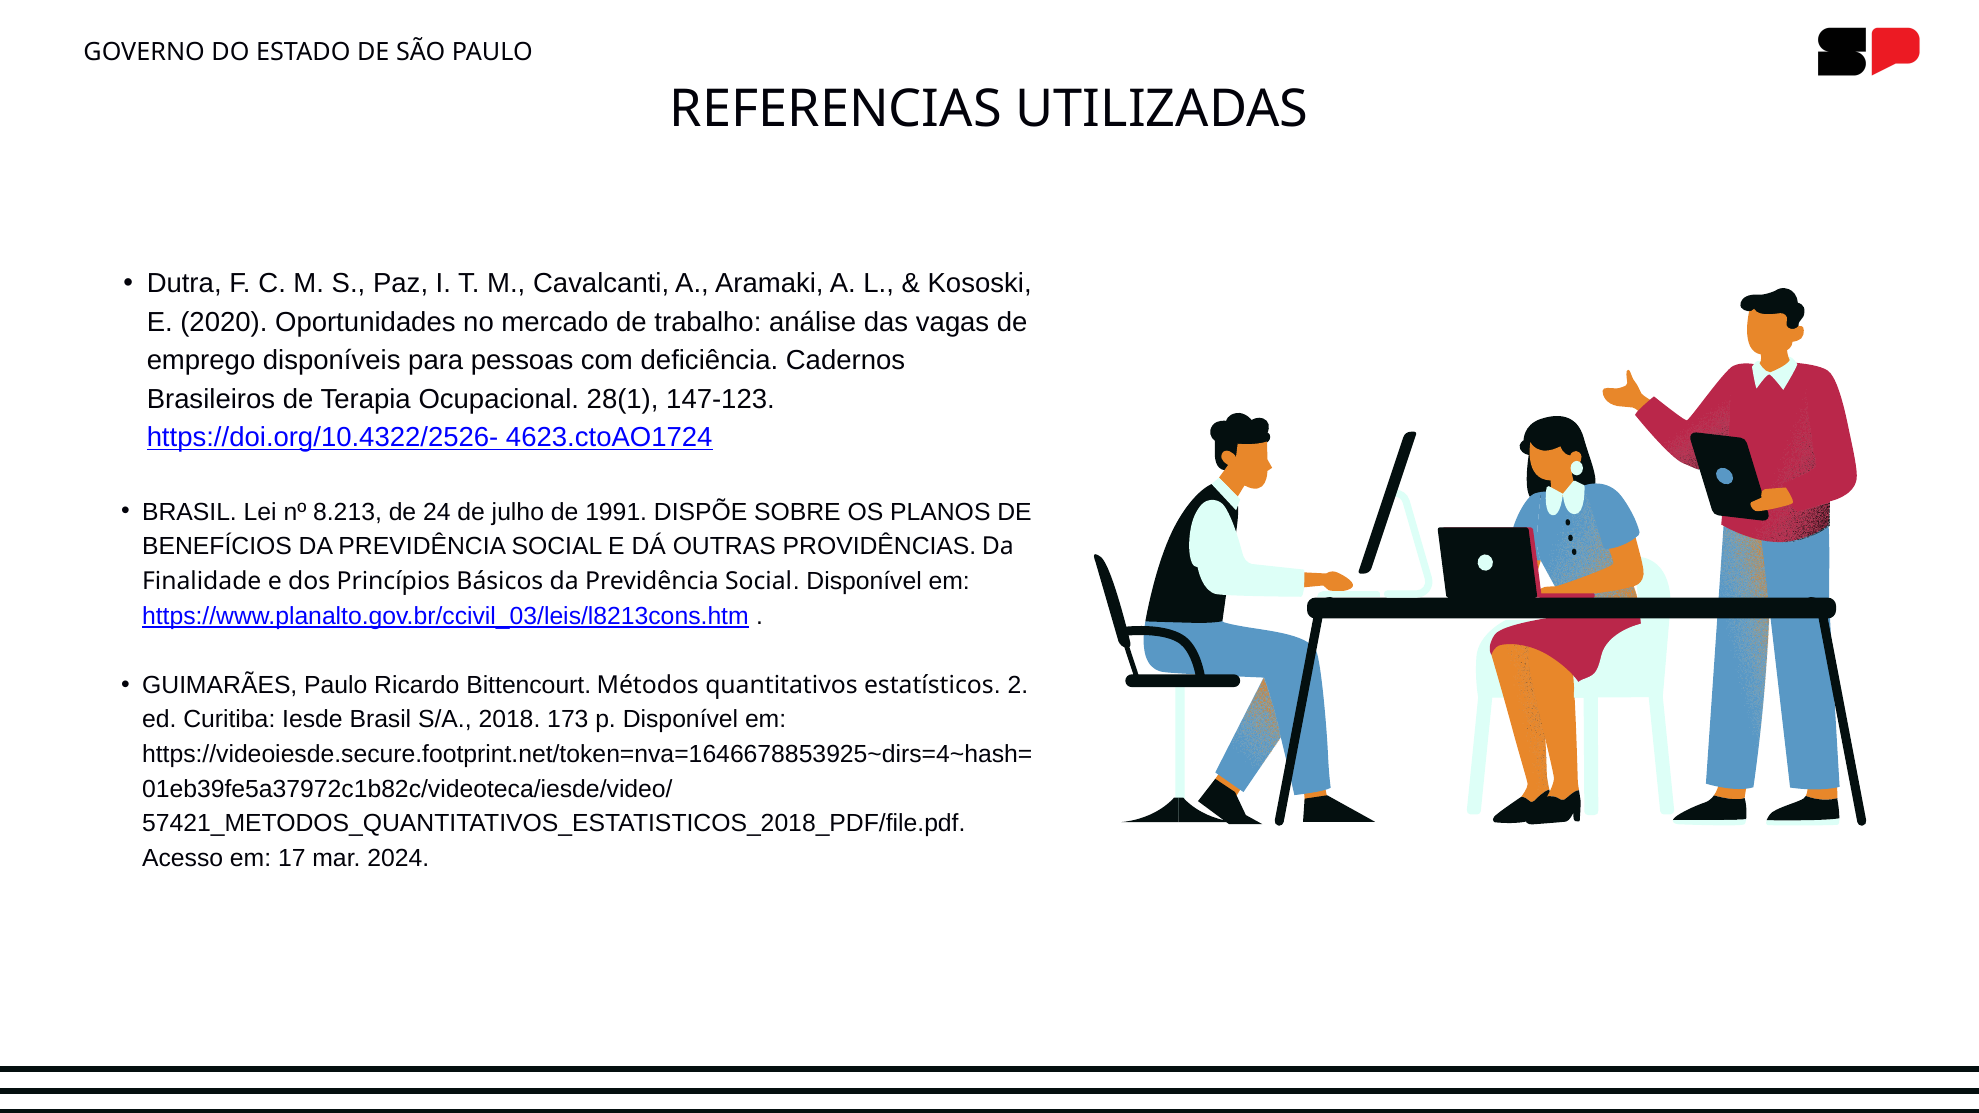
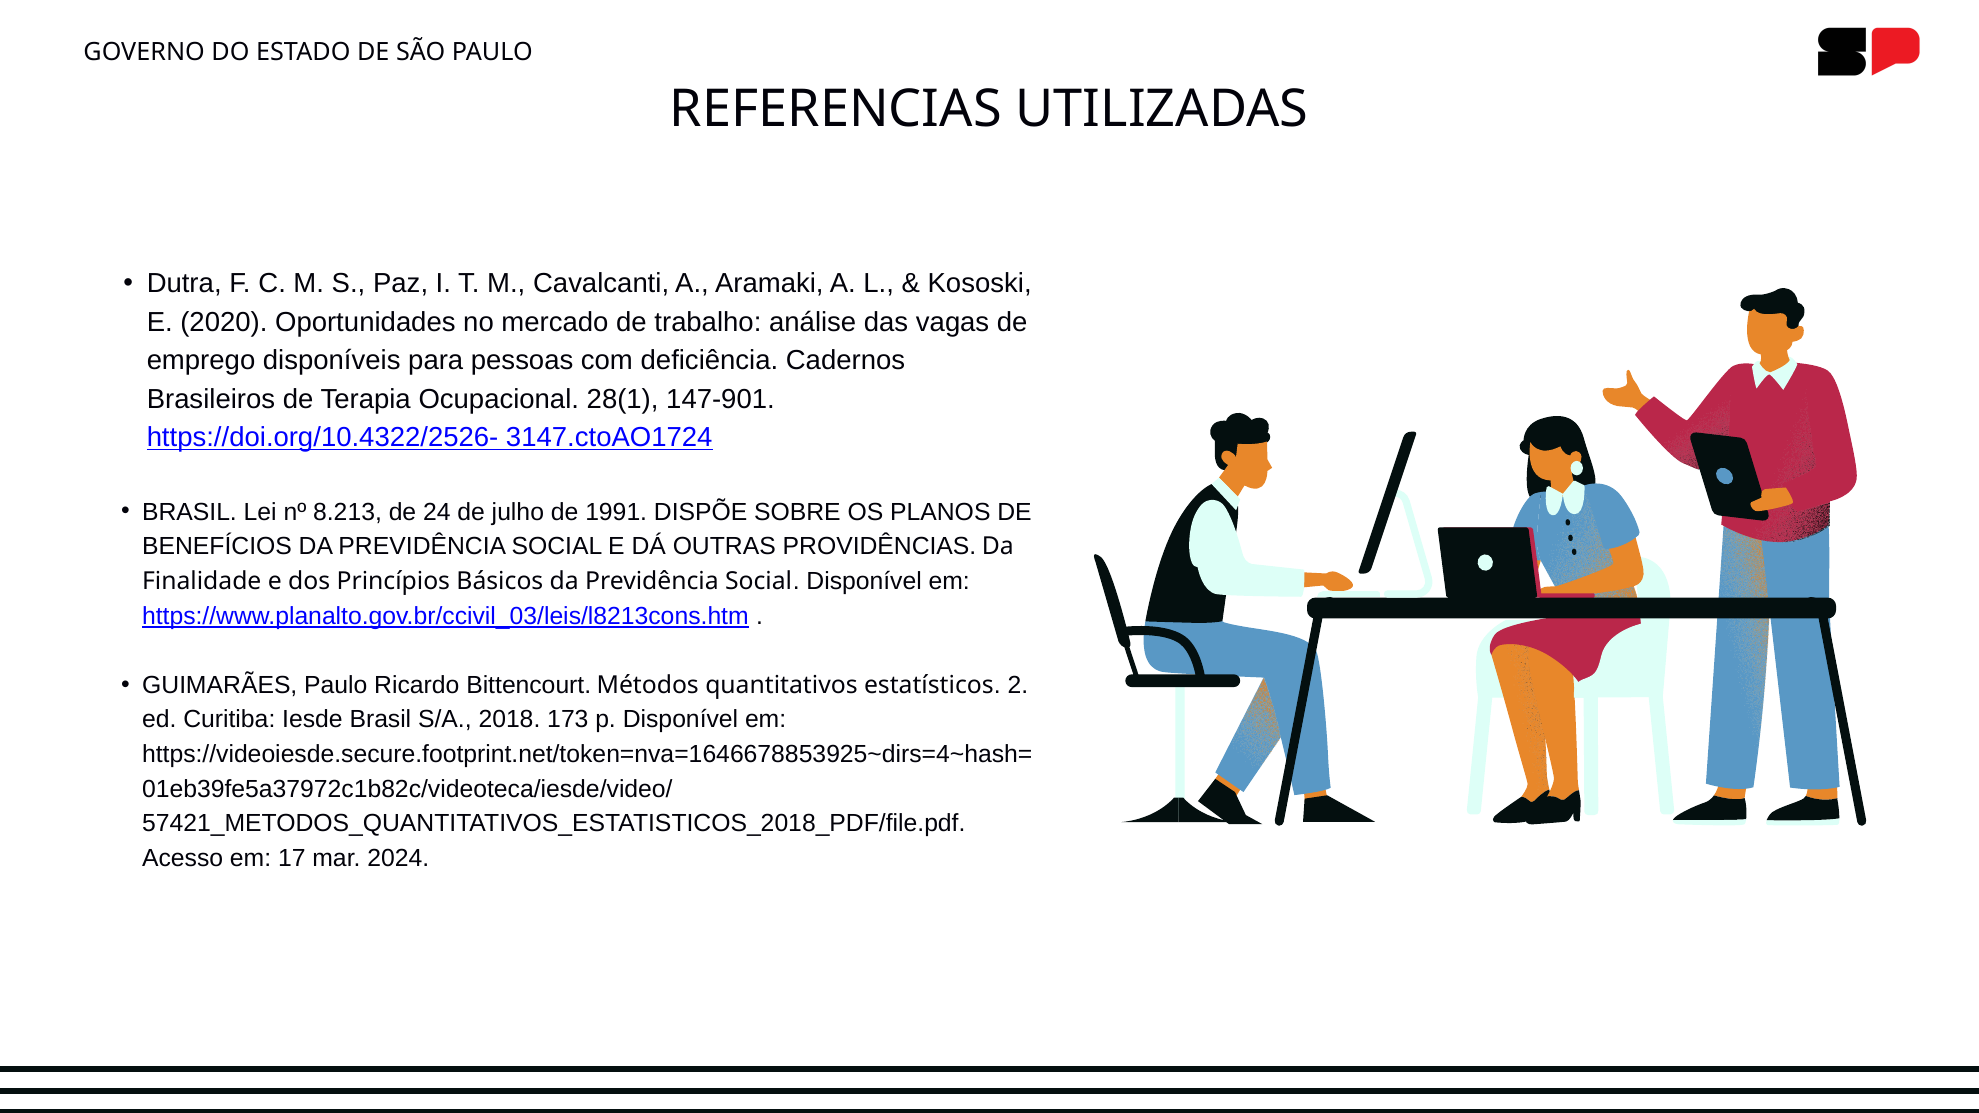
147-123: 147-123 -> 147-901
4623.ctoAO1724: 4623.ctoAO1724 -> 3147.ctoAO1724
